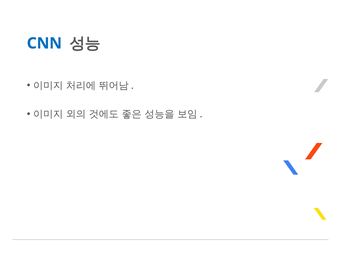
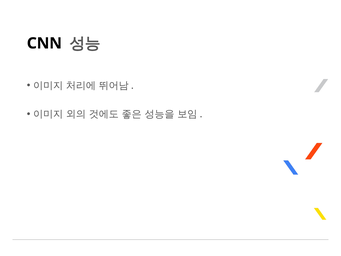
CNN colour: blue -> black
